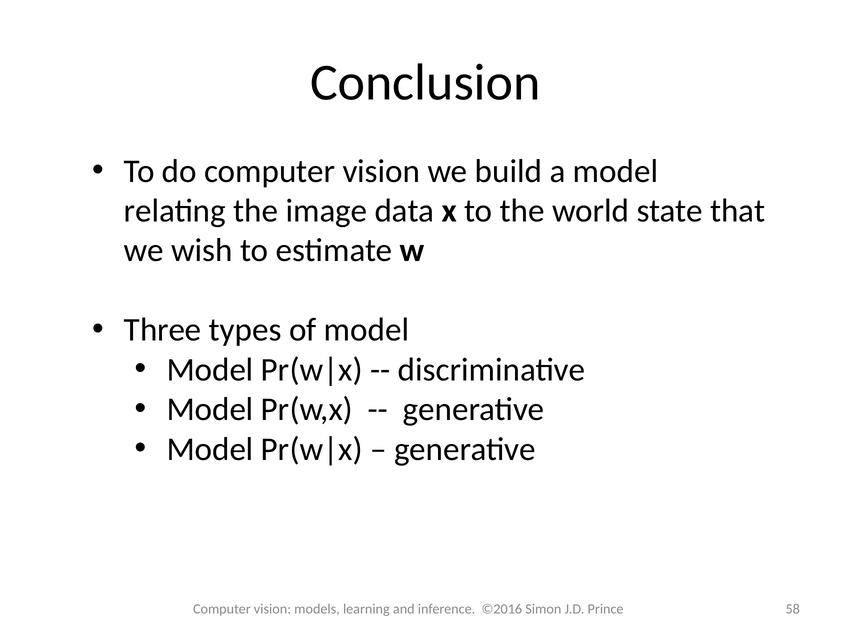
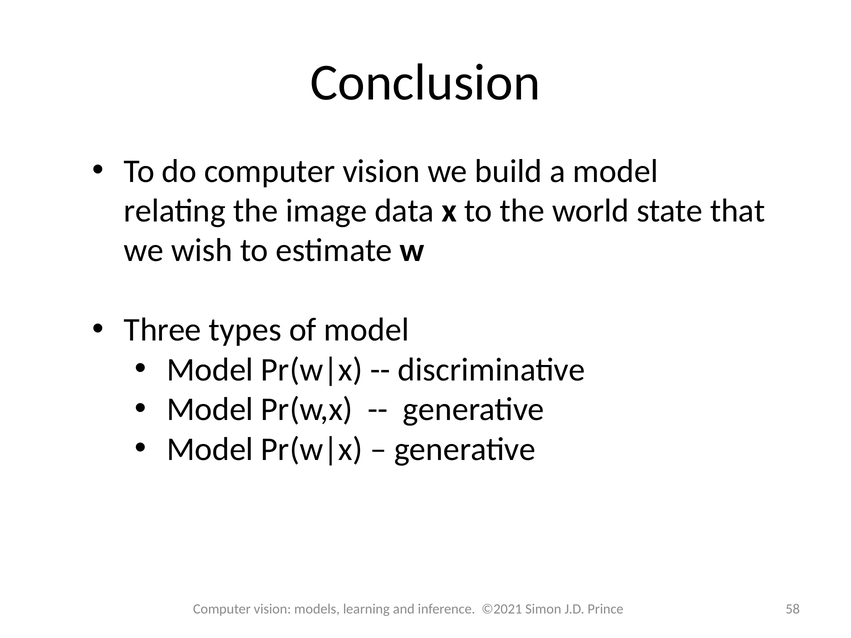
©2016: ©2016 -> ©2021
